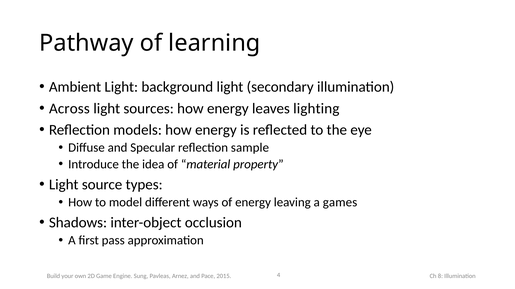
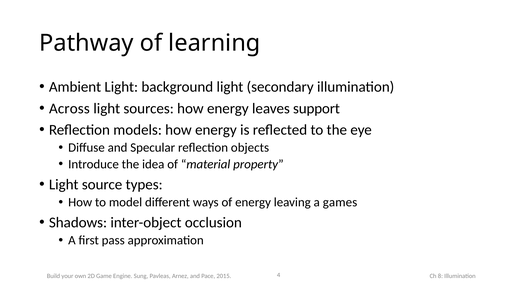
lighting: lighting -> support
sample: sample -> objects
